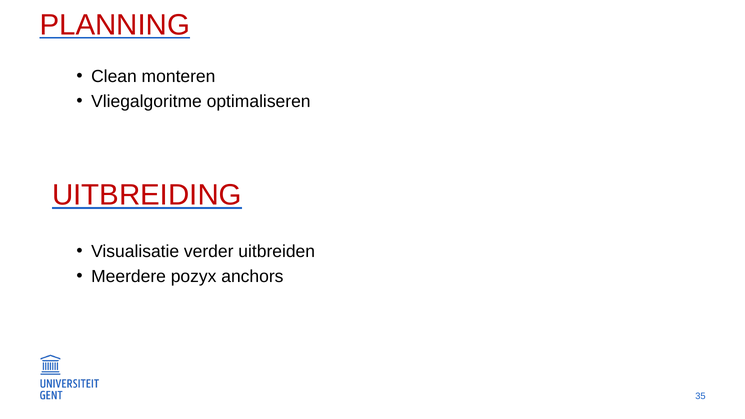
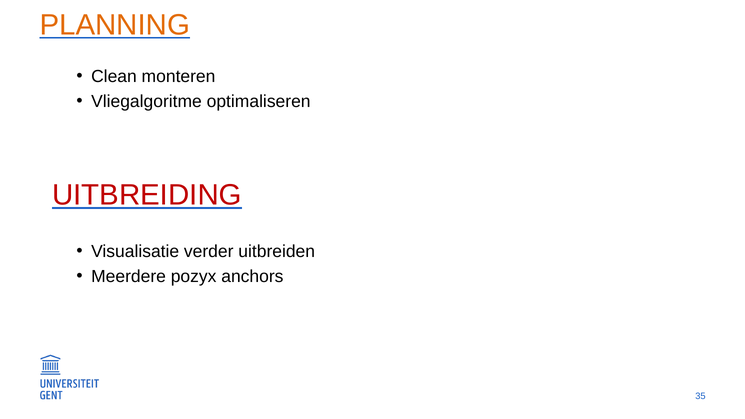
PLANNING colour: red -> orange
